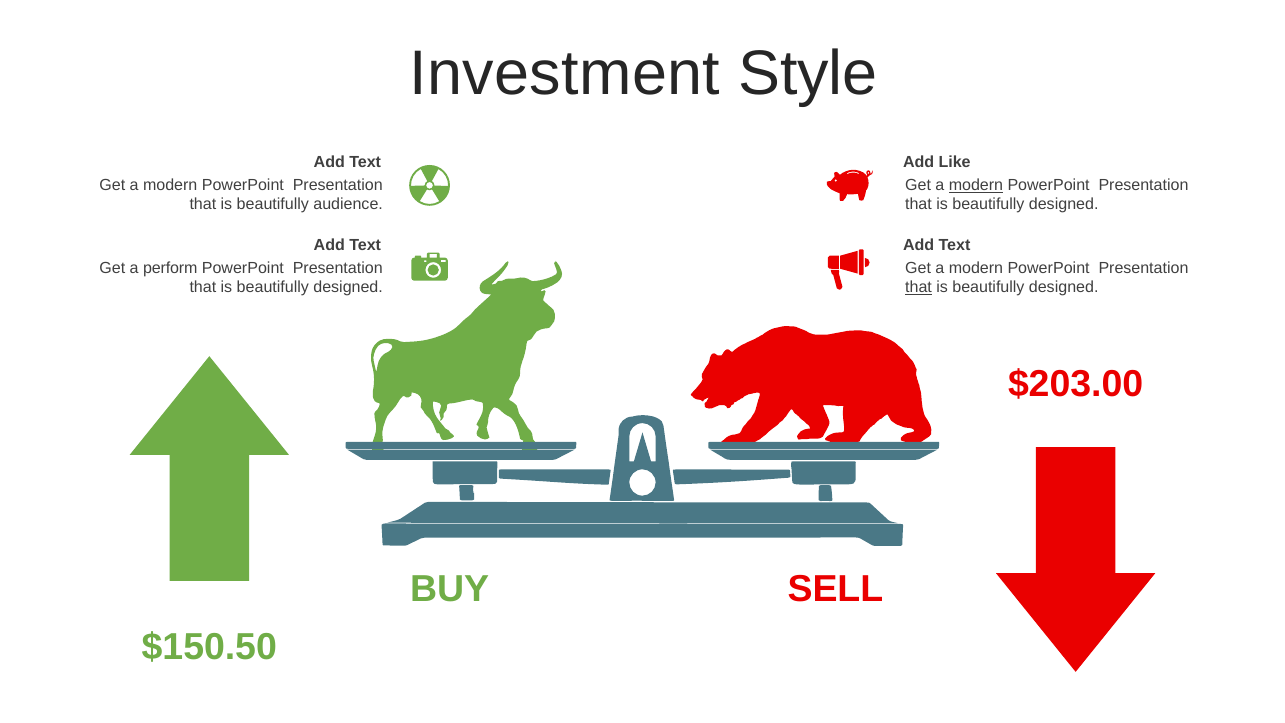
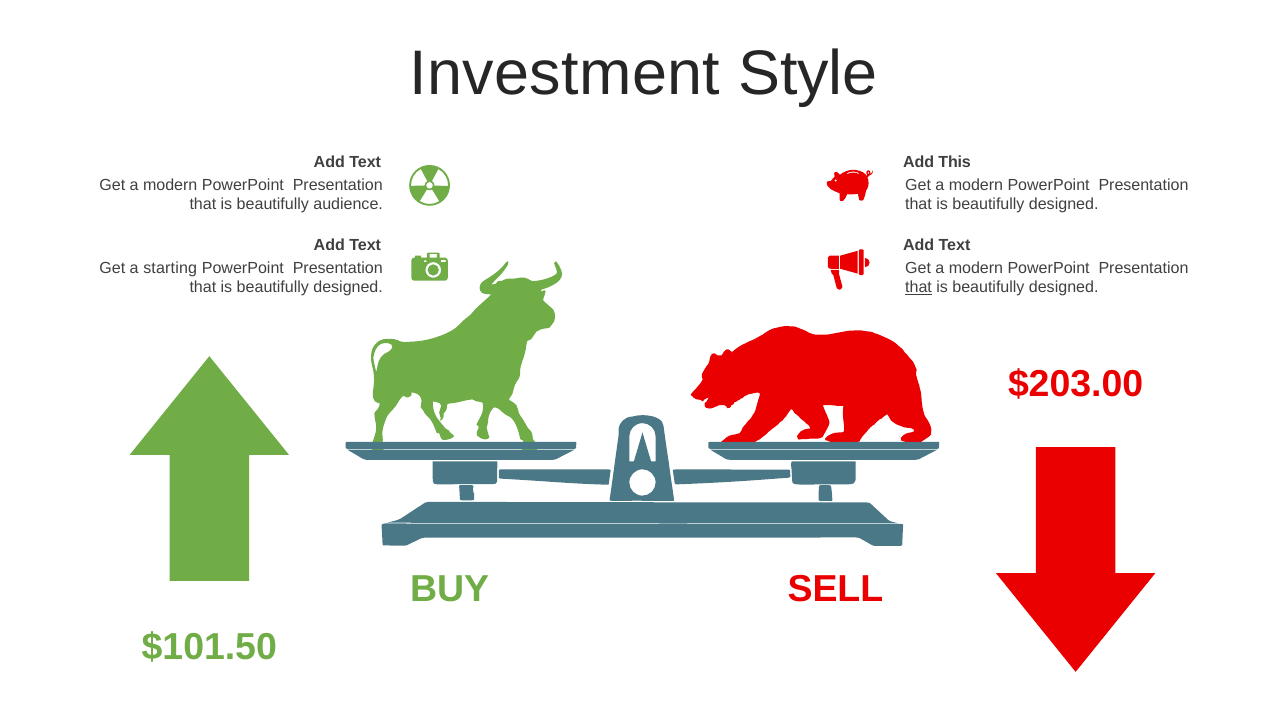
Like: Like -> This
modern at (976, 185) underline: present -> none
perform: perform -> starting
$150.50: $150.50 -> $101.50
